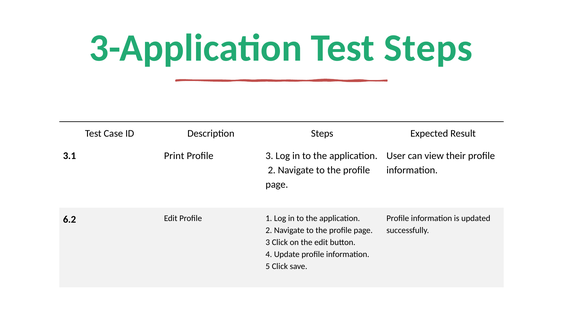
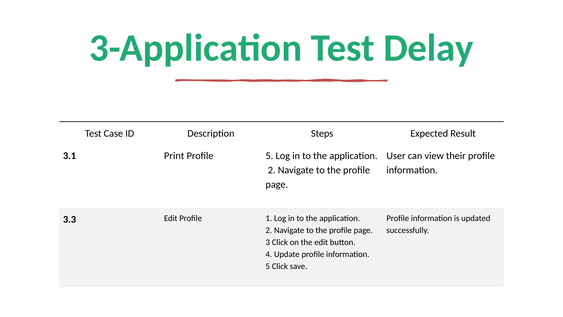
Test Steps: Steps -> Delay
Profile 3: 3 -> 5
6.2: 6.2 -> 3.3
